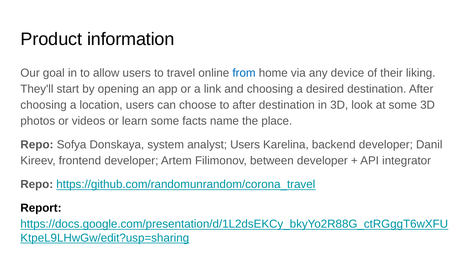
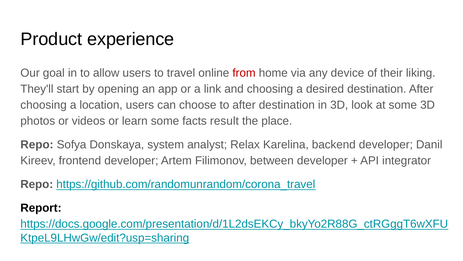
information: information -> experience
from colour: blue -> red
name: name -> result
analyst Users: Users -> Relax
